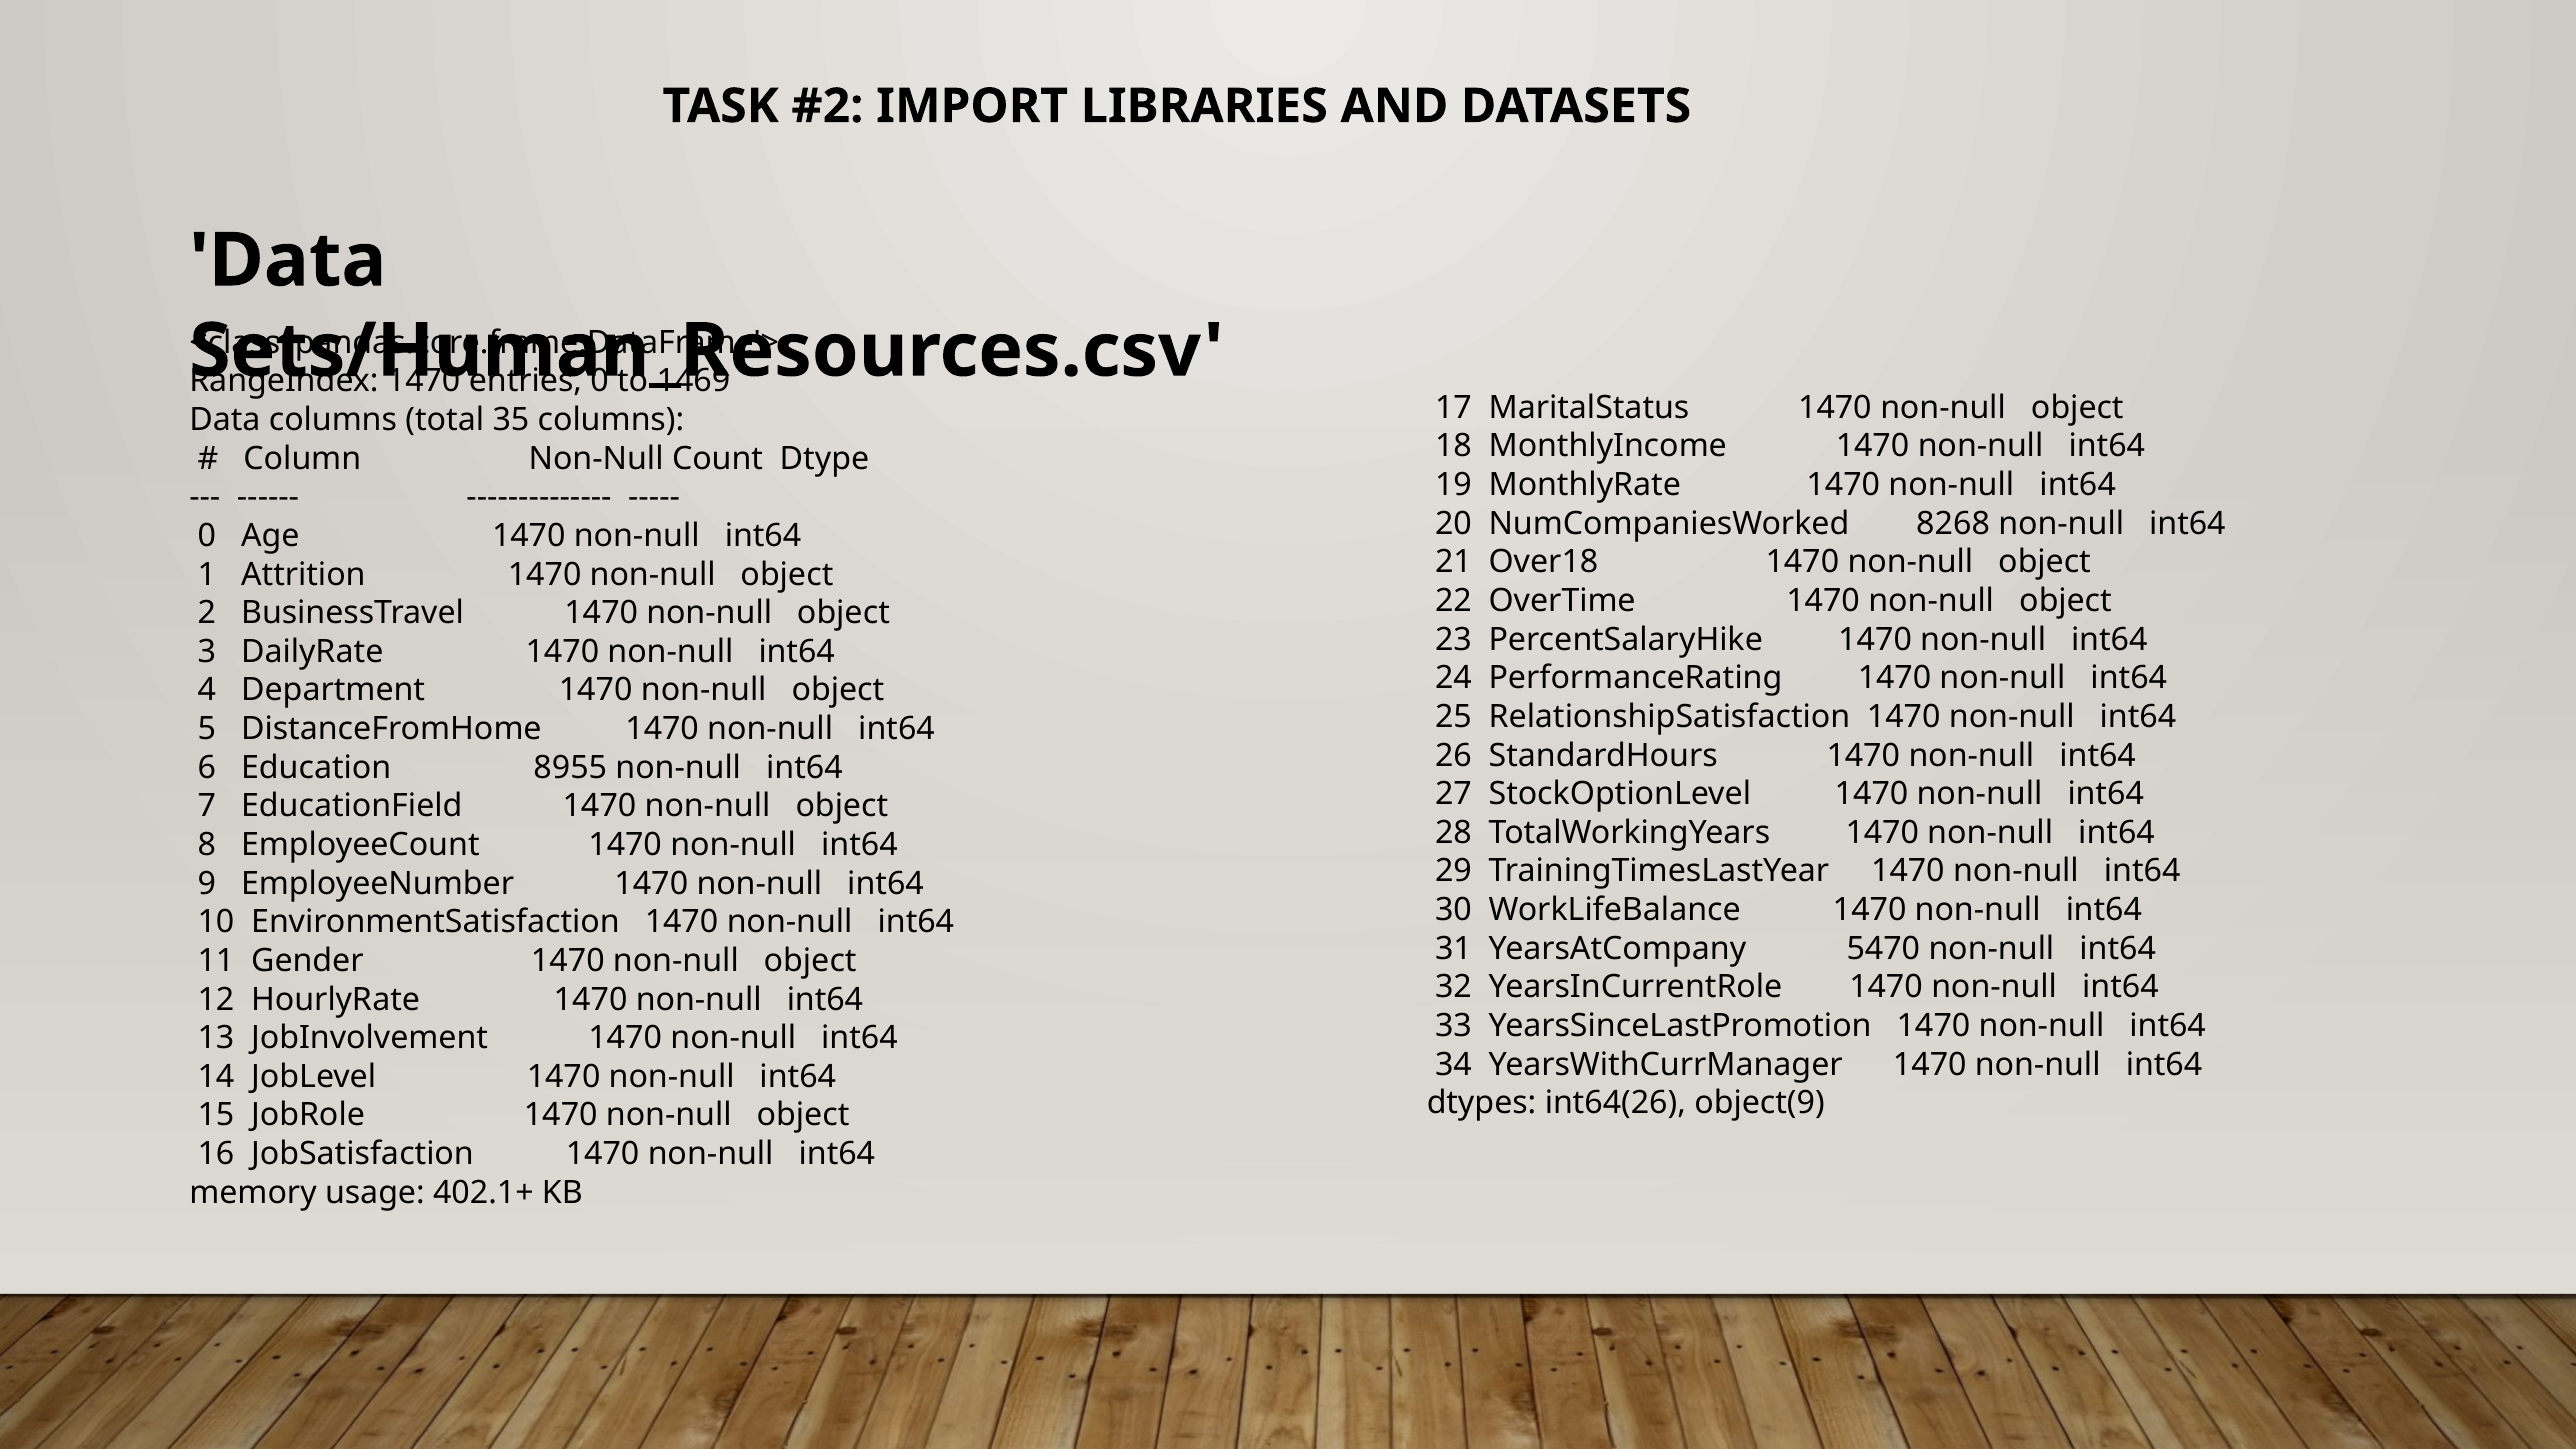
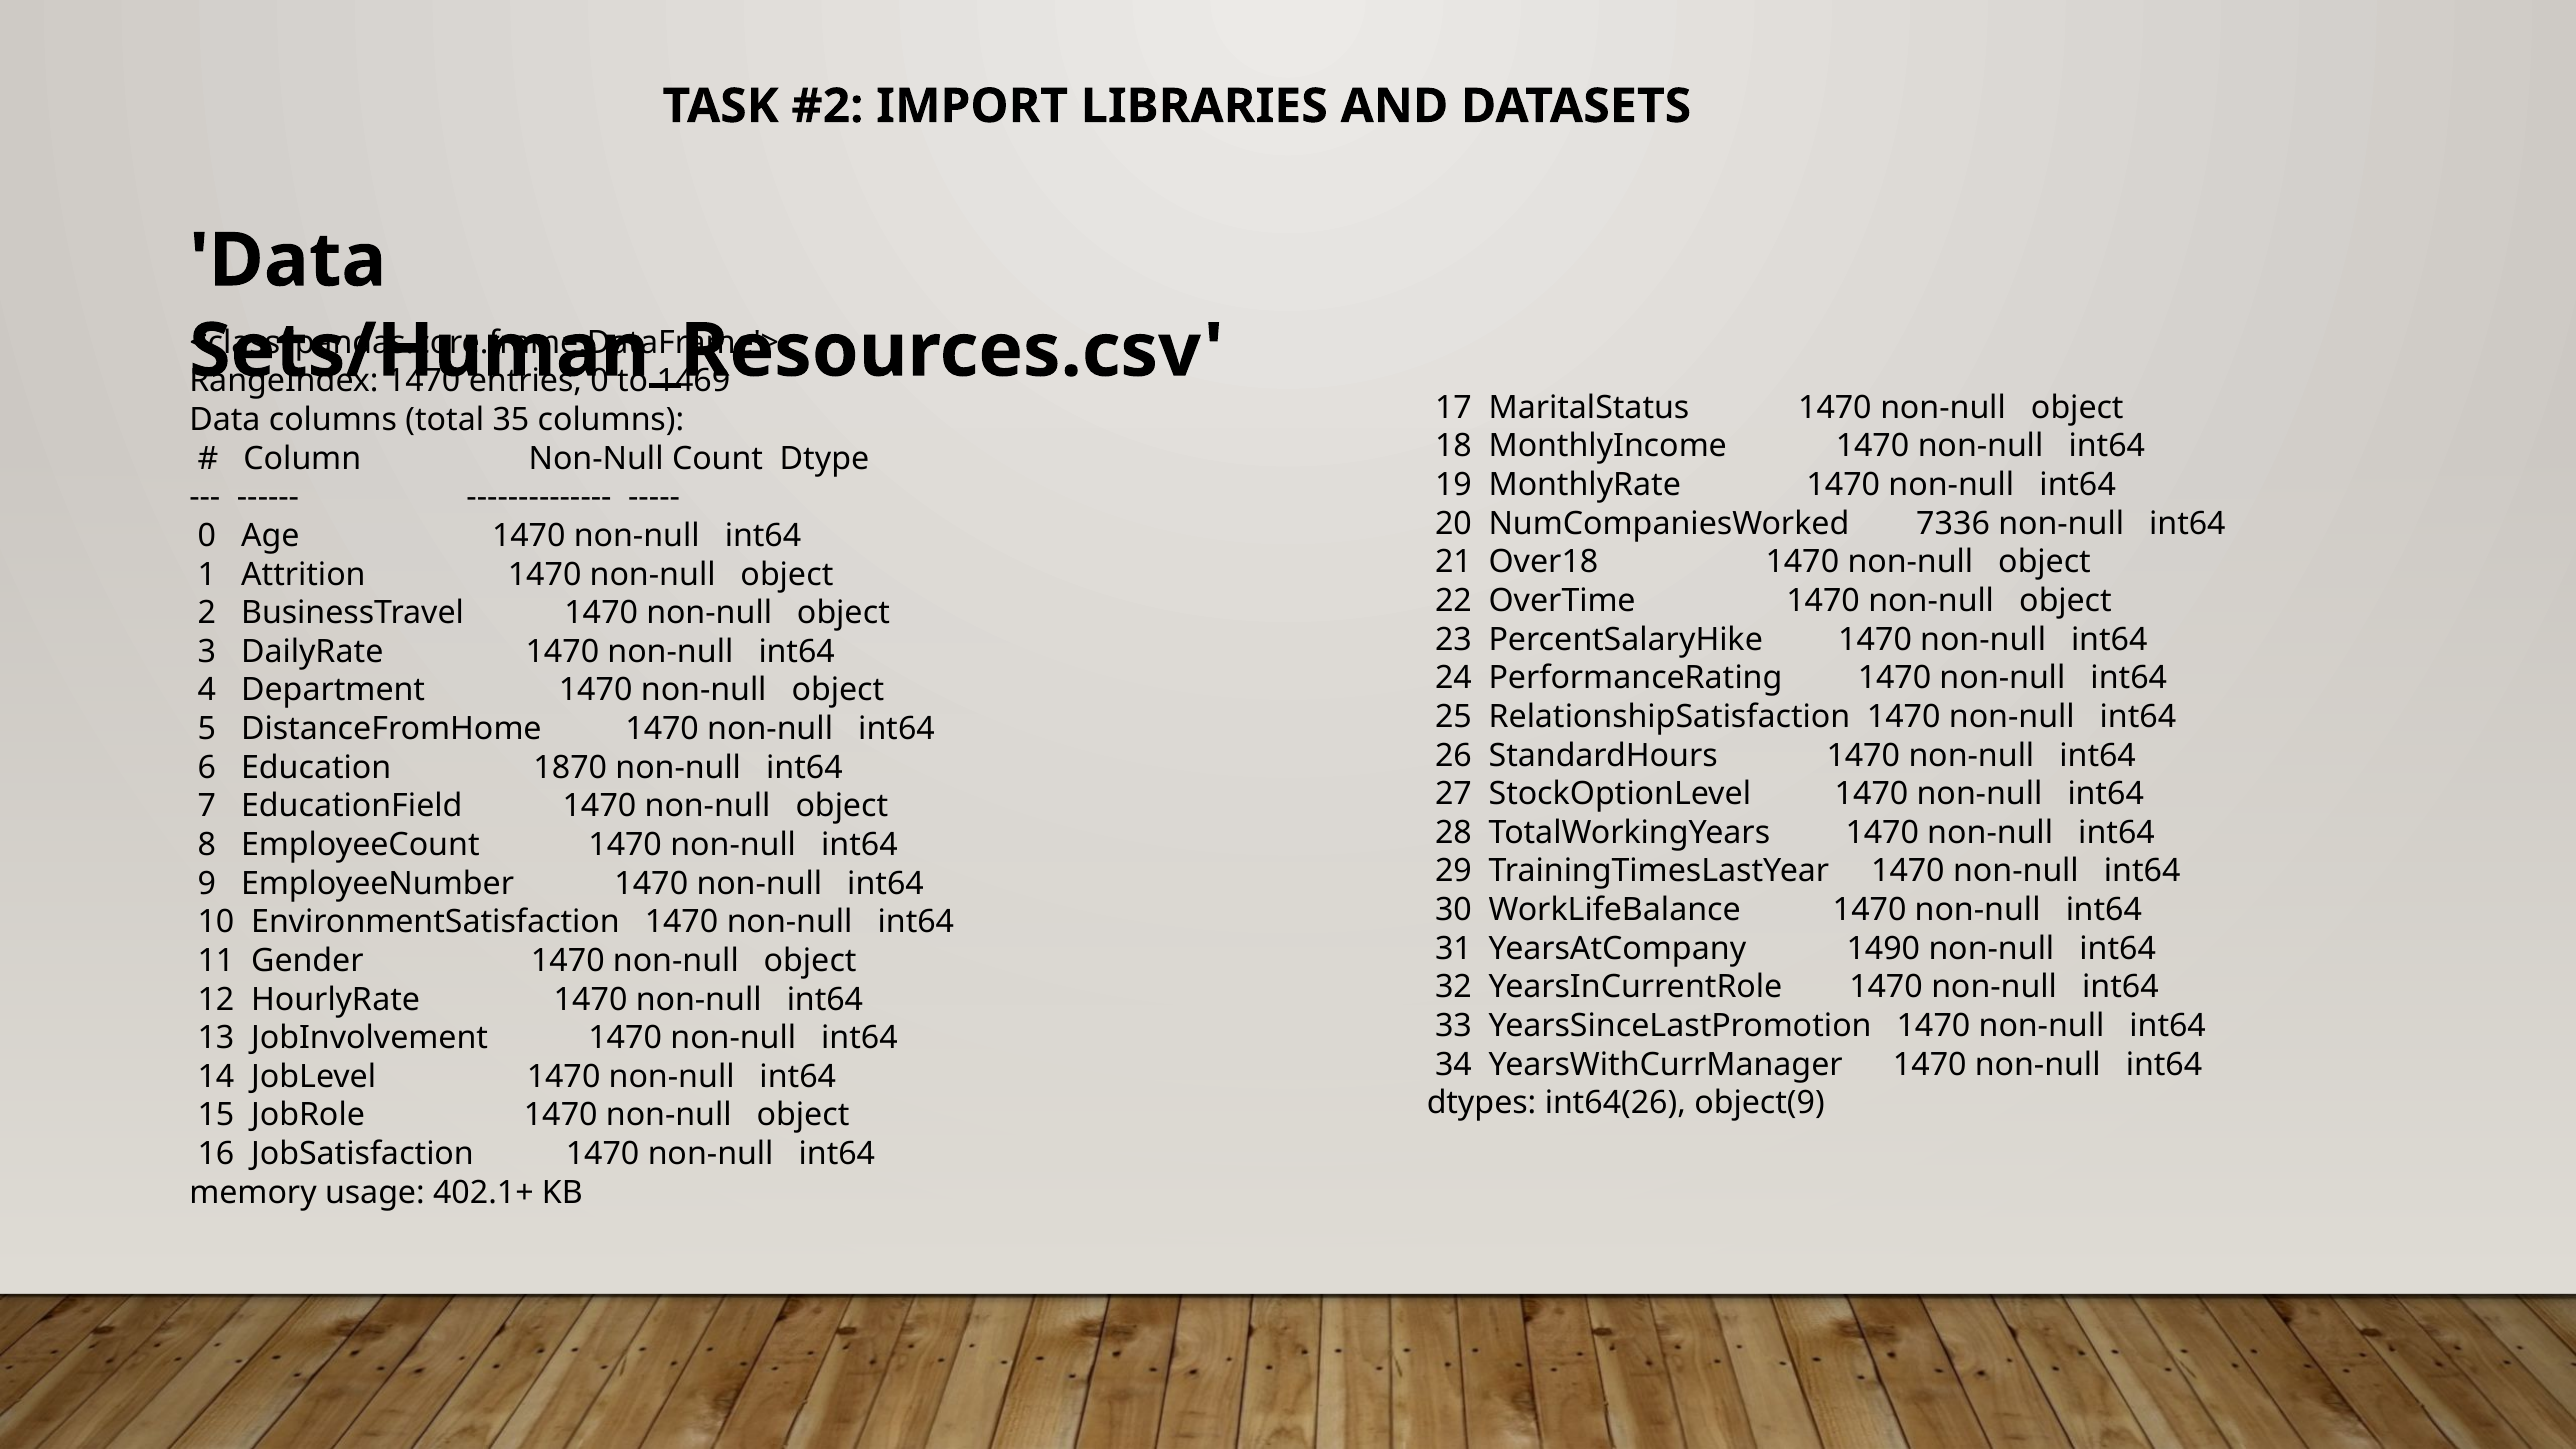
8268: 8268 -> 7336
8955: 8955 -> 1870
5470: 5470 -> 1490
